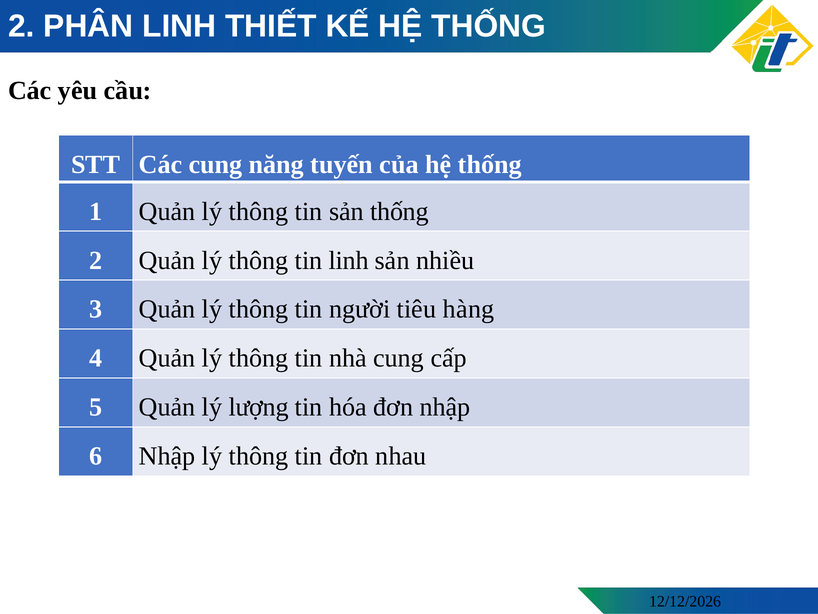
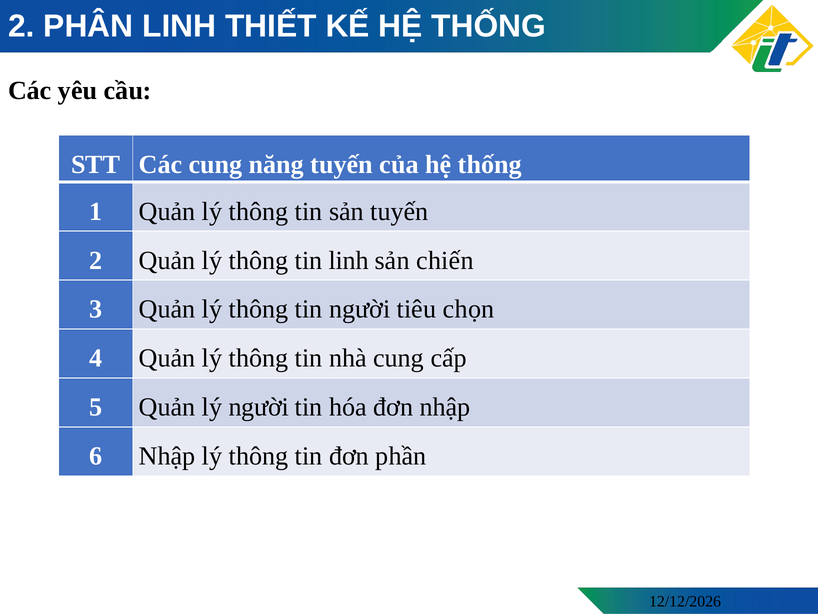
sản thống: thống -> tuyến
nhiều: nhiều -> chiến
hàng: hàng -> chọn
lý lượng: lượng -> người
nhau: nhau -> phần
